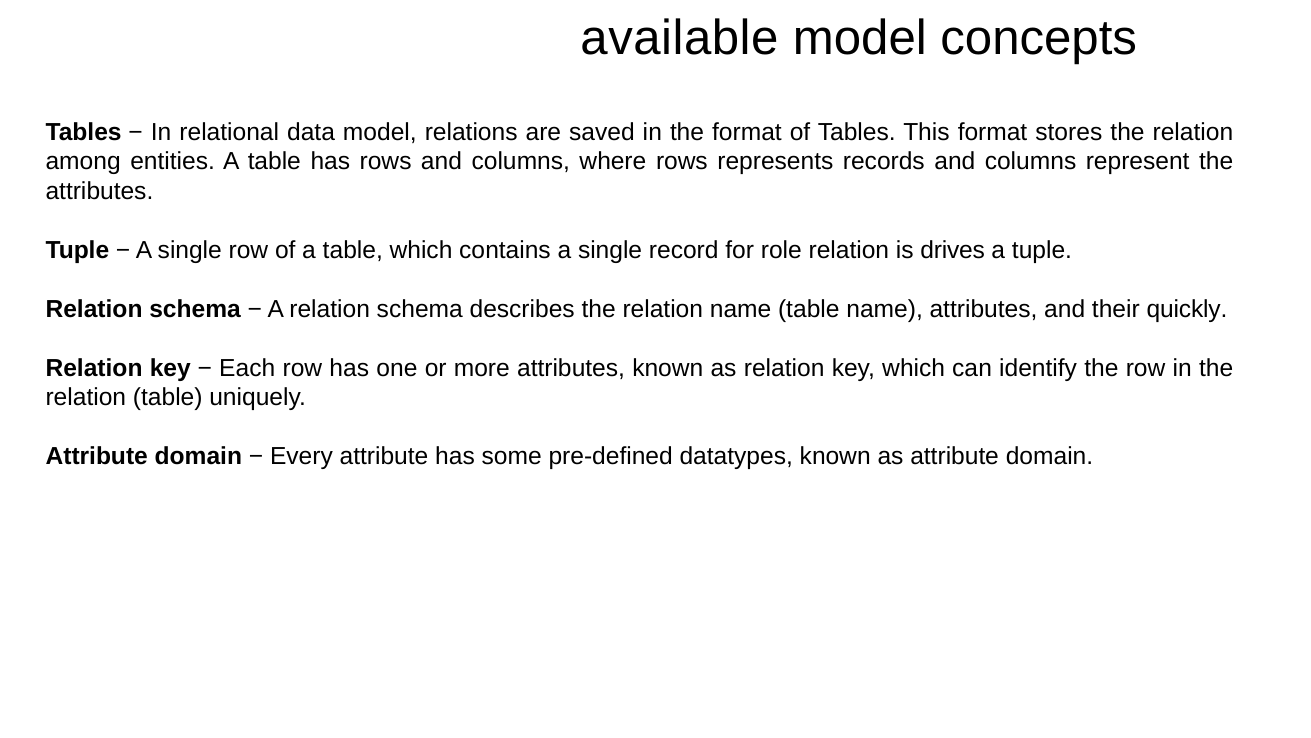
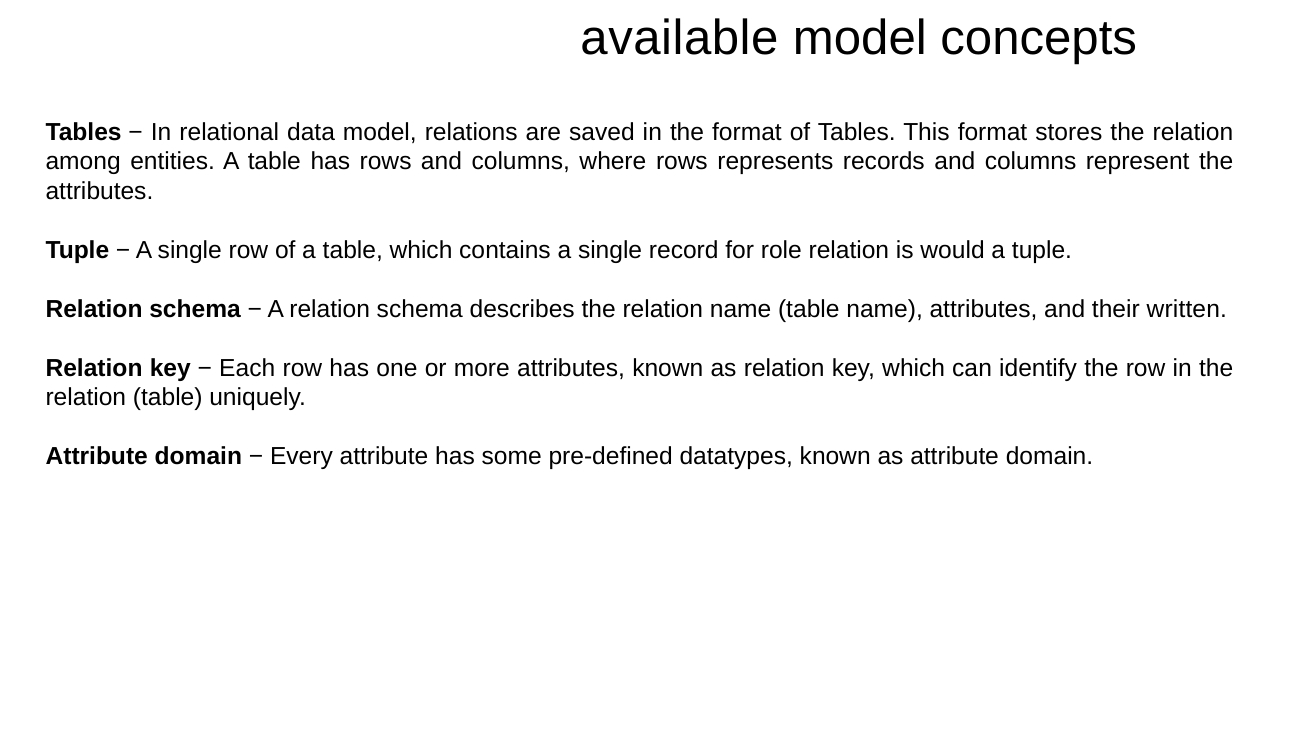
drives: drives -> would
quickly: quickly -> written
